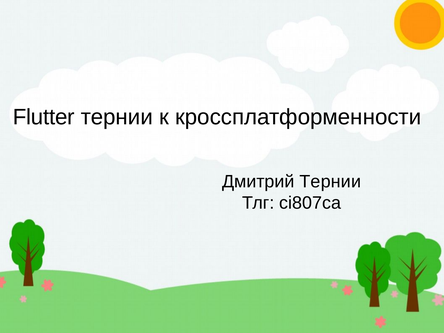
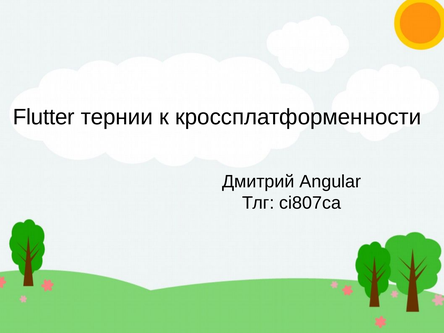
Дмитрий Тернии: Тернии -> Angular
